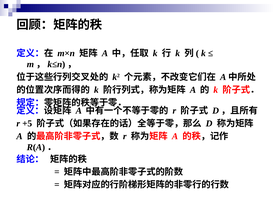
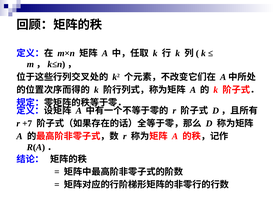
+5: +5 -> +7
